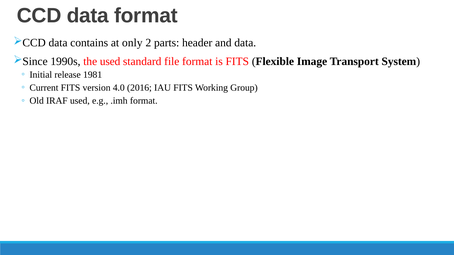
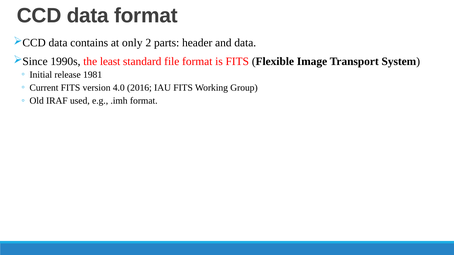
the used: used -> least
